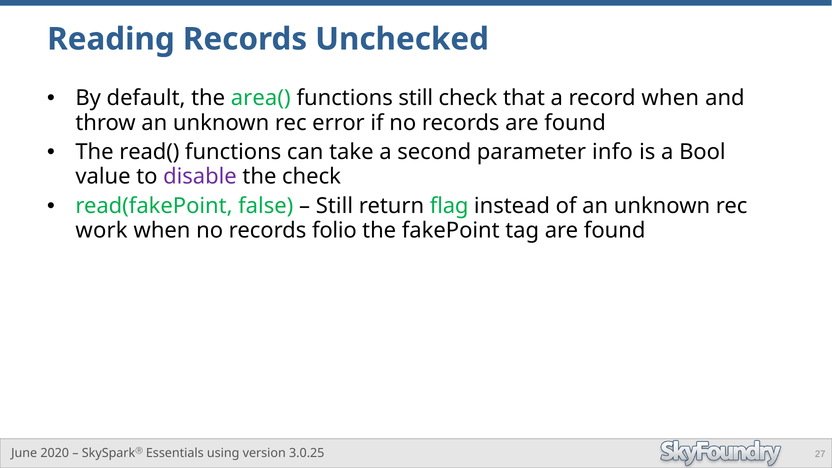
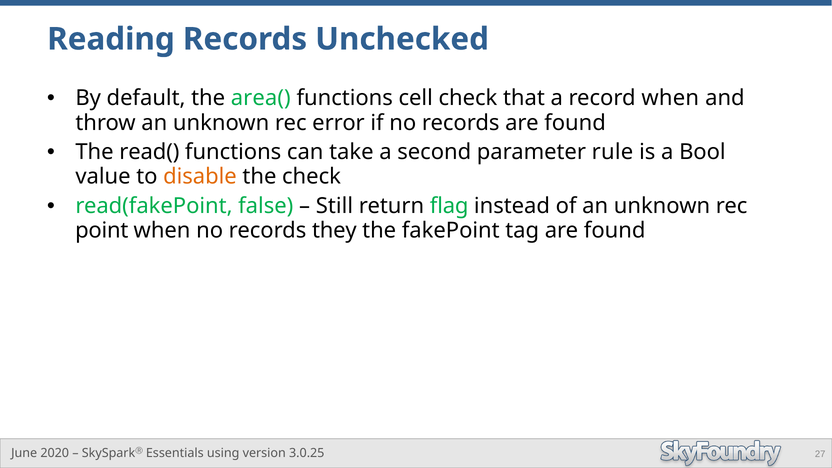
functions still: still -> cell
info: info -> rule
disable colour: purple -> orange
work: work -> point
folio: folio -> they
